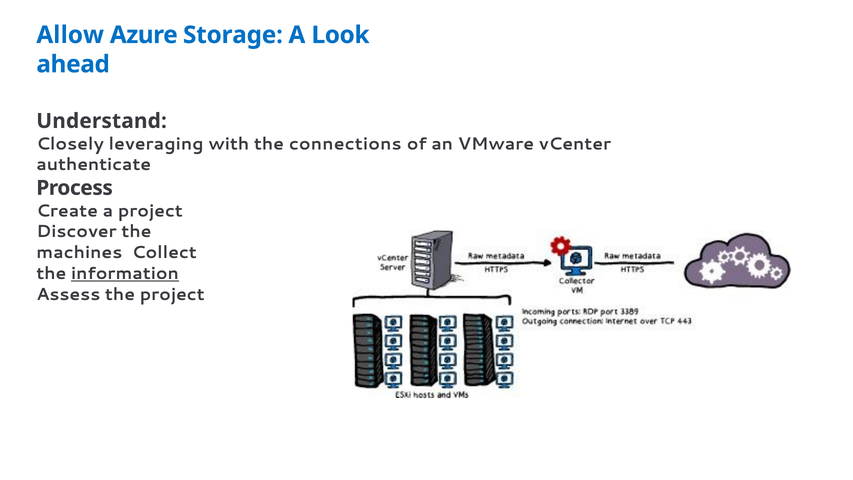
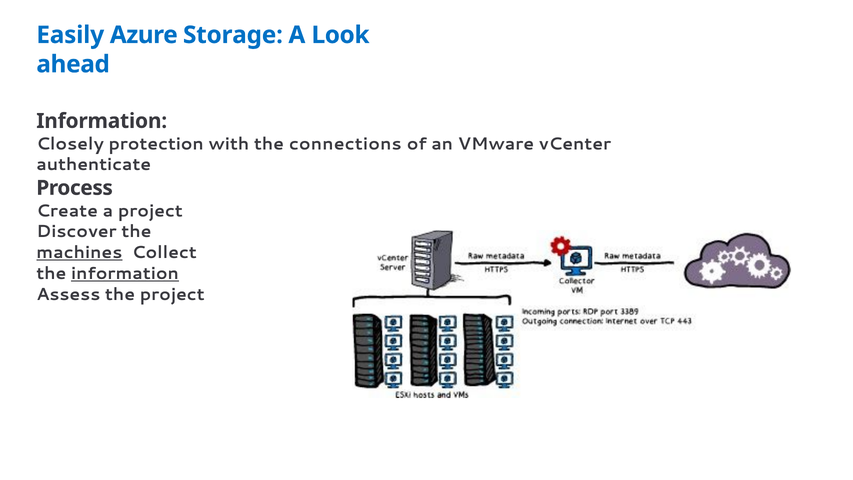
Allow: Allow -> Easily
Understand at (102, 121): Understand -> Information
leveraging: leveraging -> protection
machines underline: none -> present
